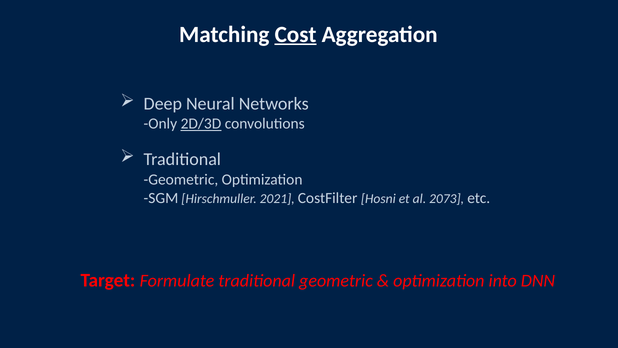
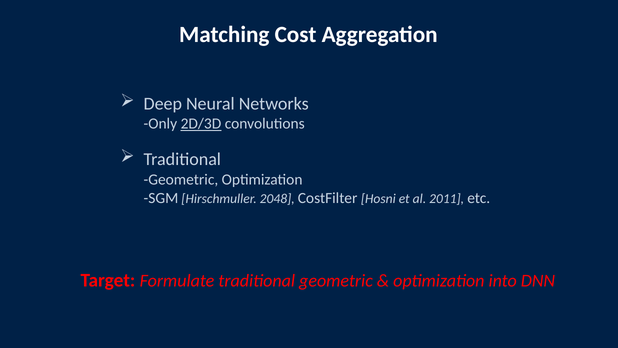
Cost underline: present -> none
2021: 2021 -> 2048
2073: 2073 -> 2011
